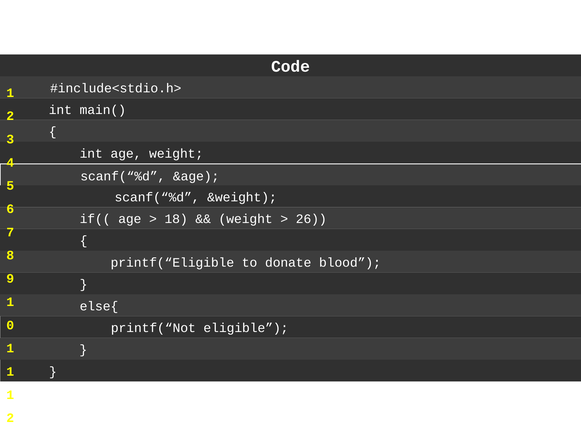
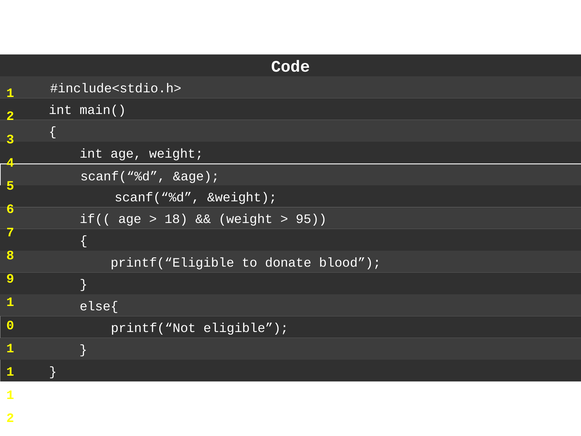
26: 26 -> 95
